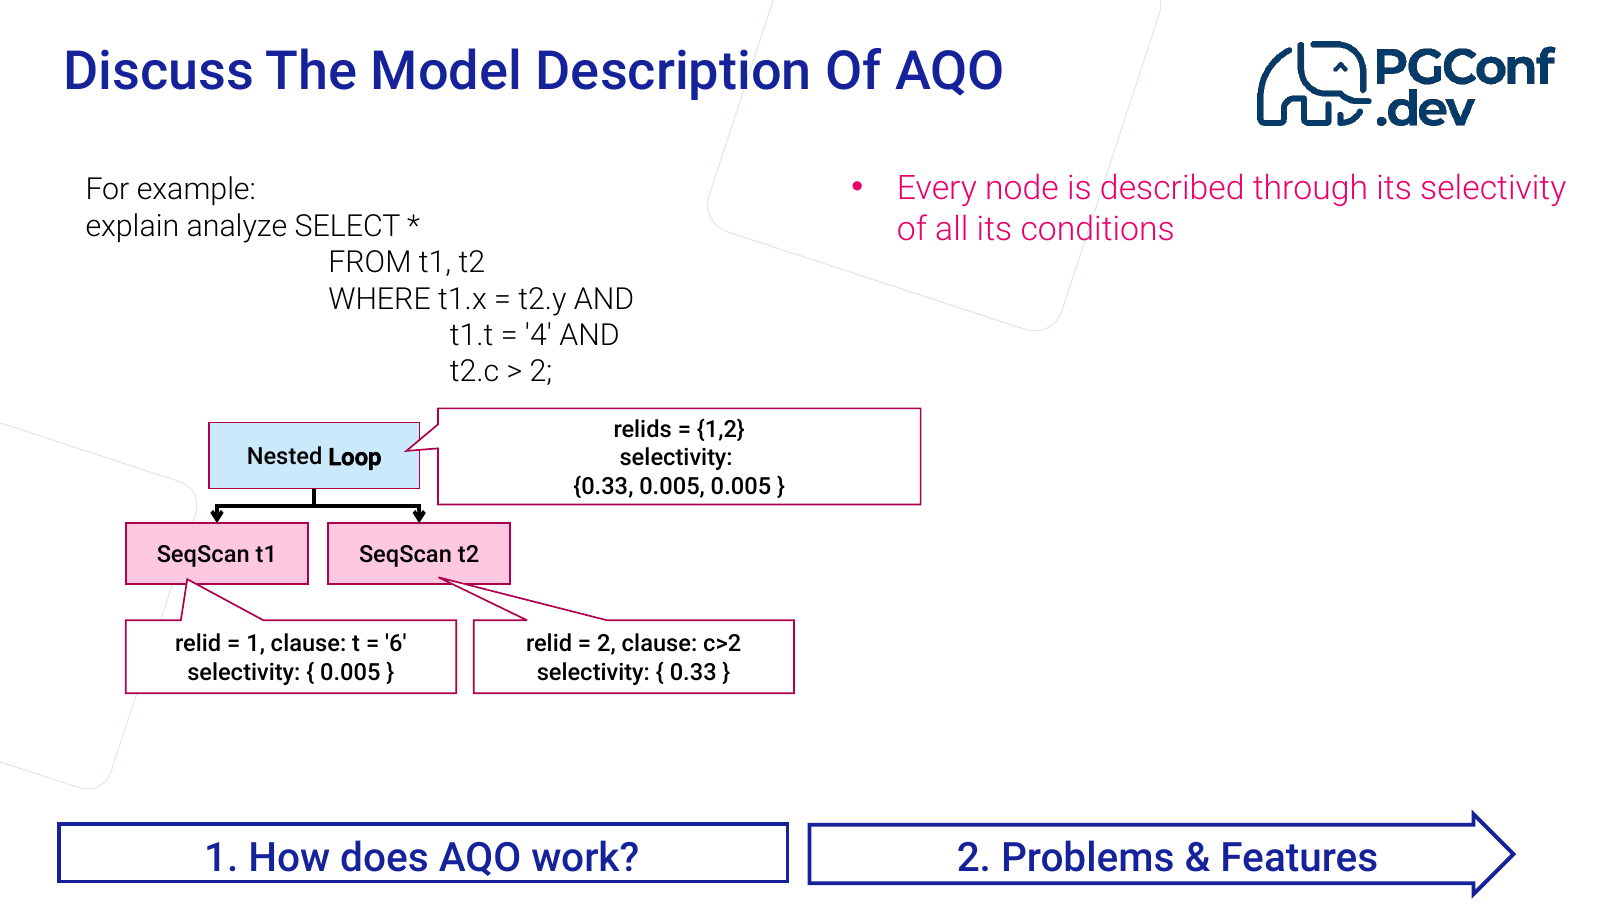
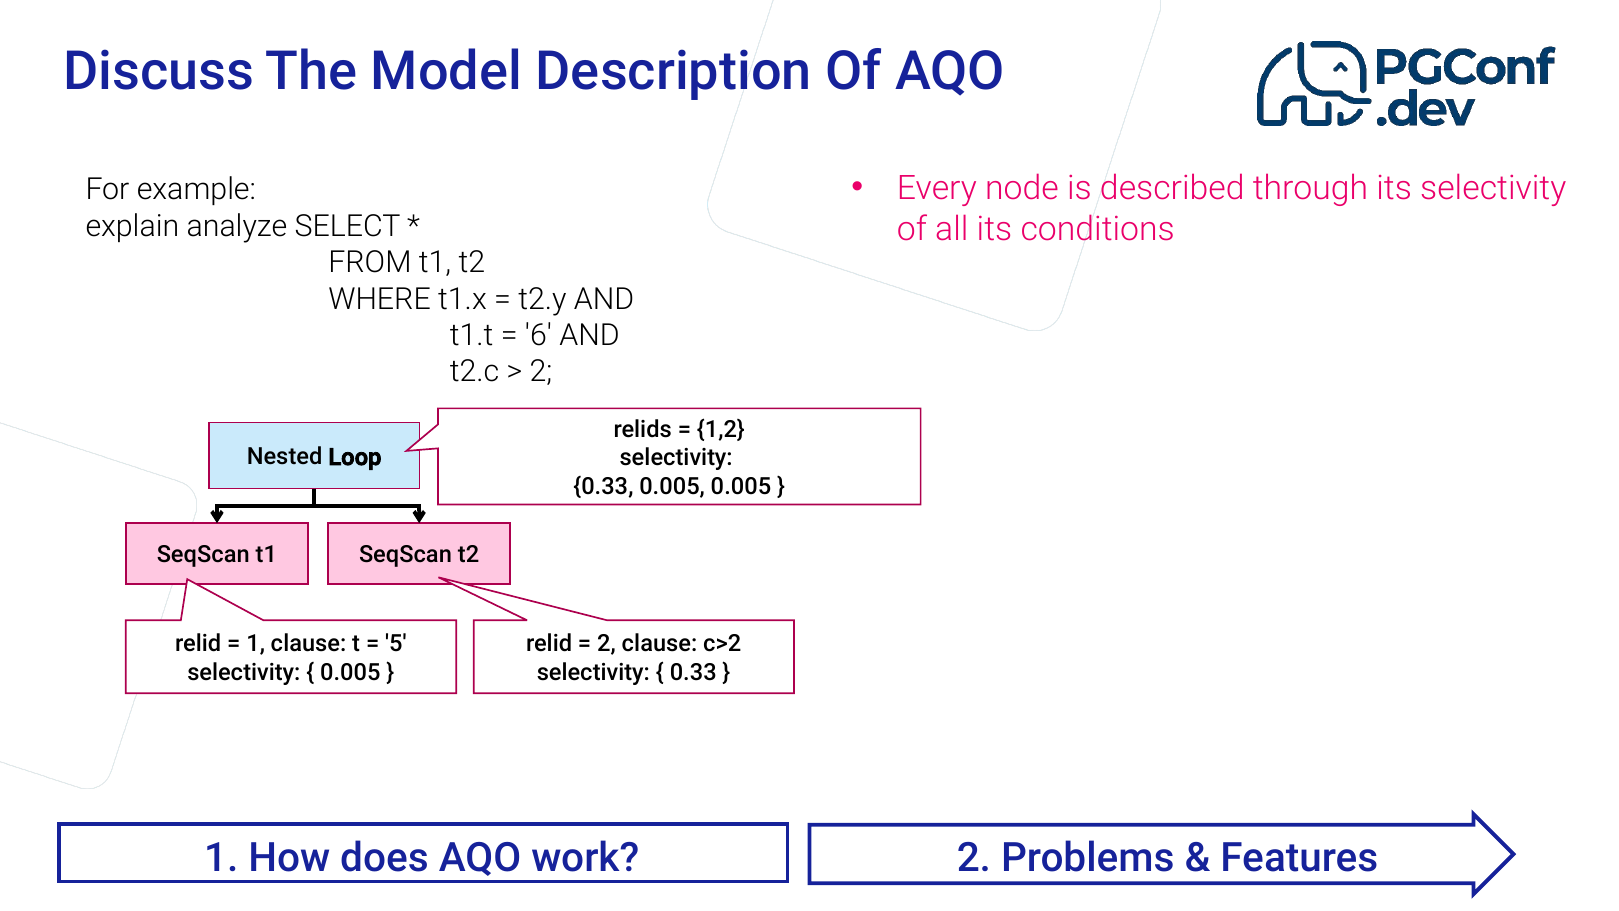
4: 4 -> 6
6: 6 -> 5
